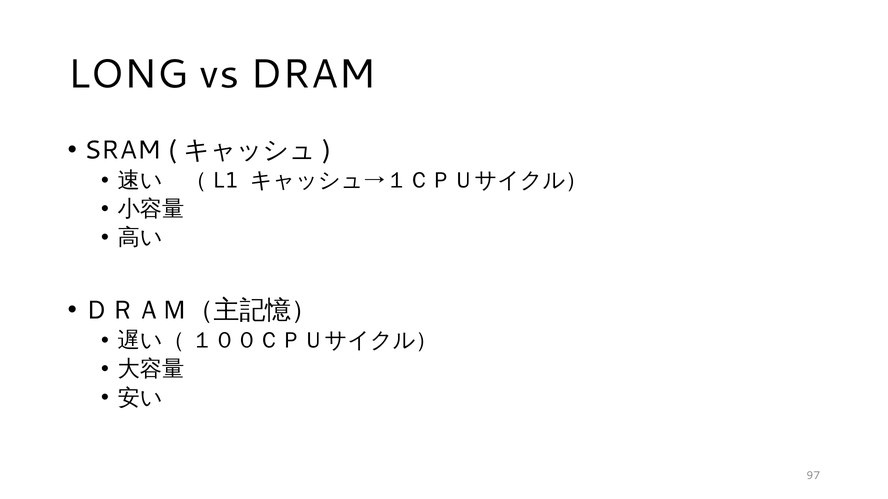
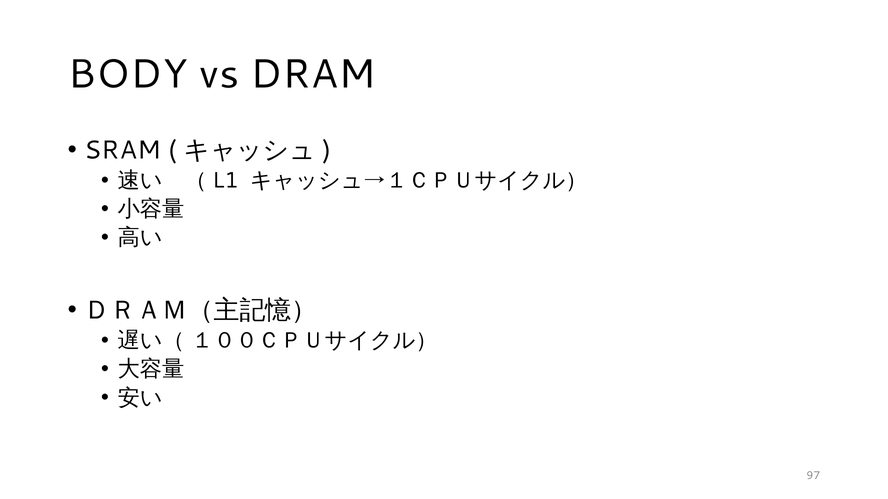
LONG: LONG -> BODY
